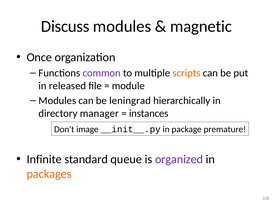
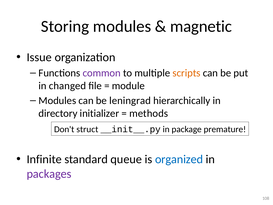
Discuss: Discuss -> Storing
Once: Once -> Issue
released: released -> changed
manager: manager -> initializer
instances: instances -> methods
image: image -> struct
organized colour: purple -> blue
packages colour: orange -> purple
